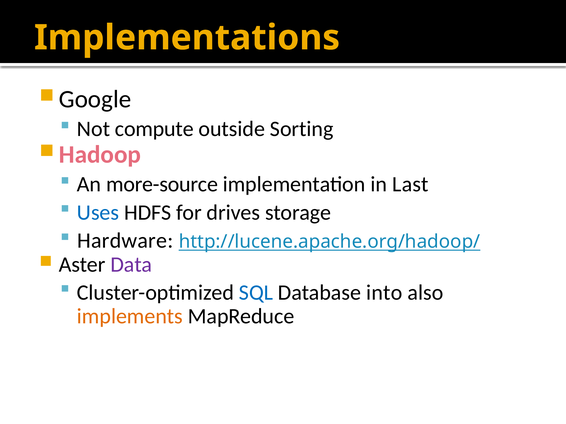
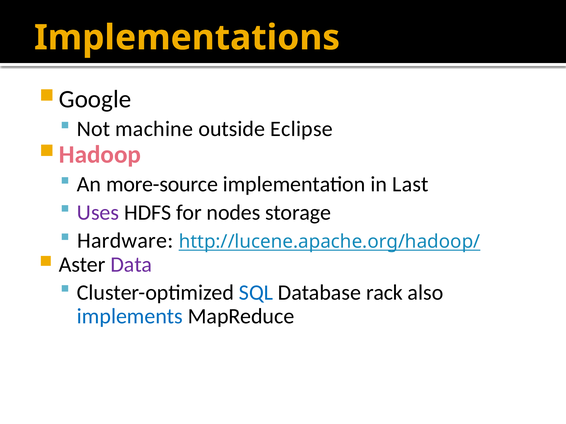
compute: compute -> machine
Sorting: Sorting -> Eclipse
Uses colour: blue -> purple
drives: drives -> nodes
into: into -> rack
implements colour: orange -> blue
